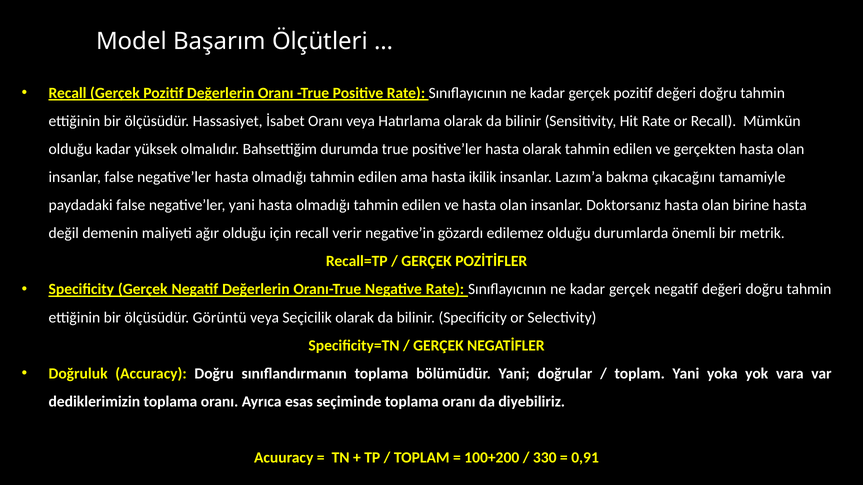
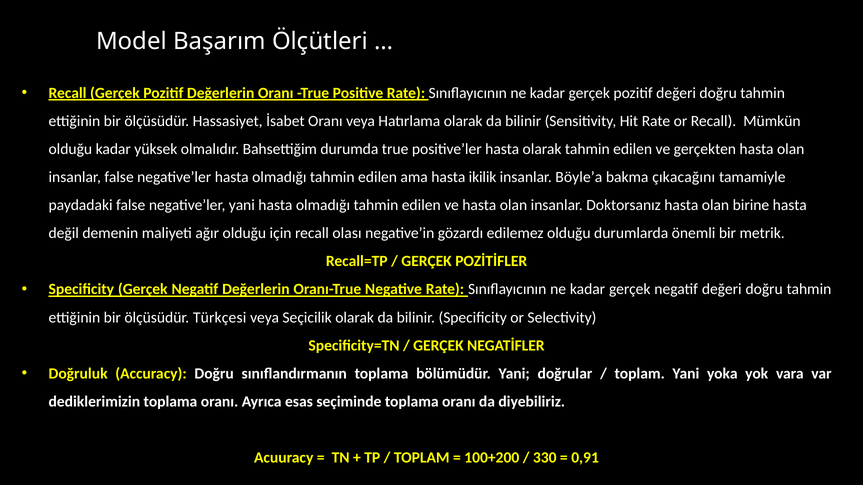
Lazım’a: Lazım’a -> Böyle’a
verir: verir -> olası
Görüntü: Görüntü -> Türkçesi
